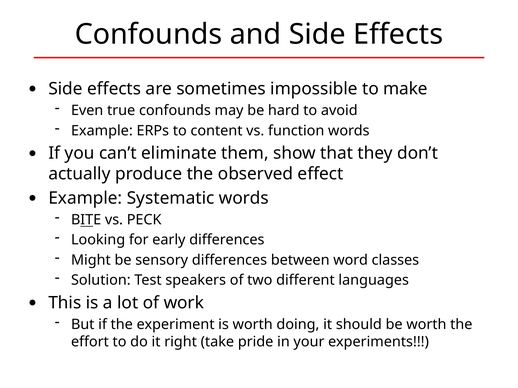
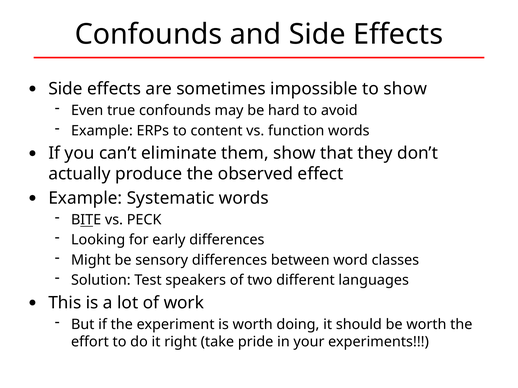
to make: make -> show
